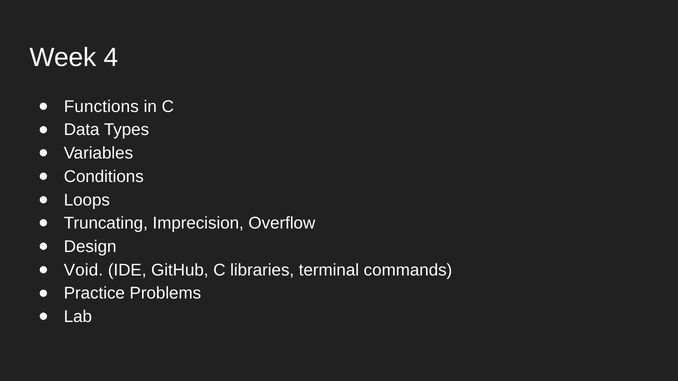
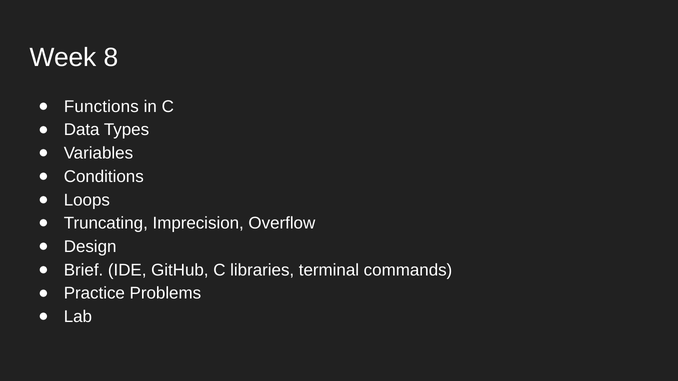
4: 4 -> 8
Void: Void -> Brief
